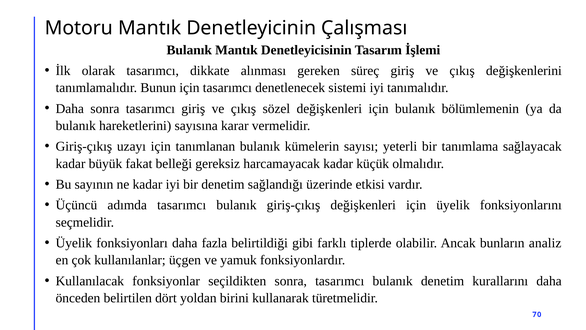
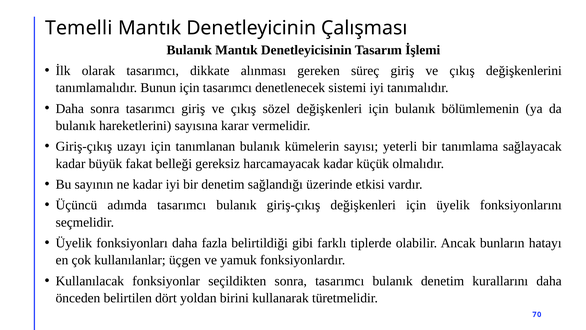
Motoru: Motoru -> Temelli
analiz: analiz -> hatayı
